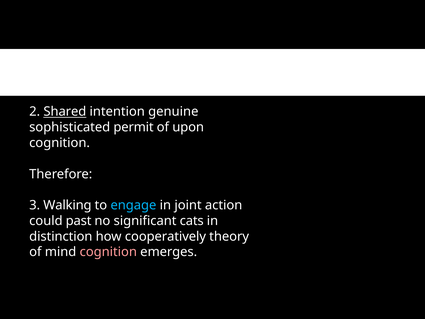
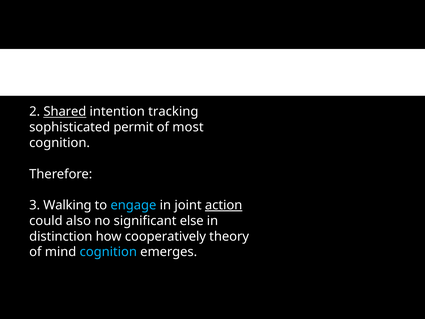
genuine: genuine -> tracking
upon: upon -> most
action underline: none -> present
past: past -> also
cats: cats -> else
cognition at (108, 252) colour: pink -> light blue
